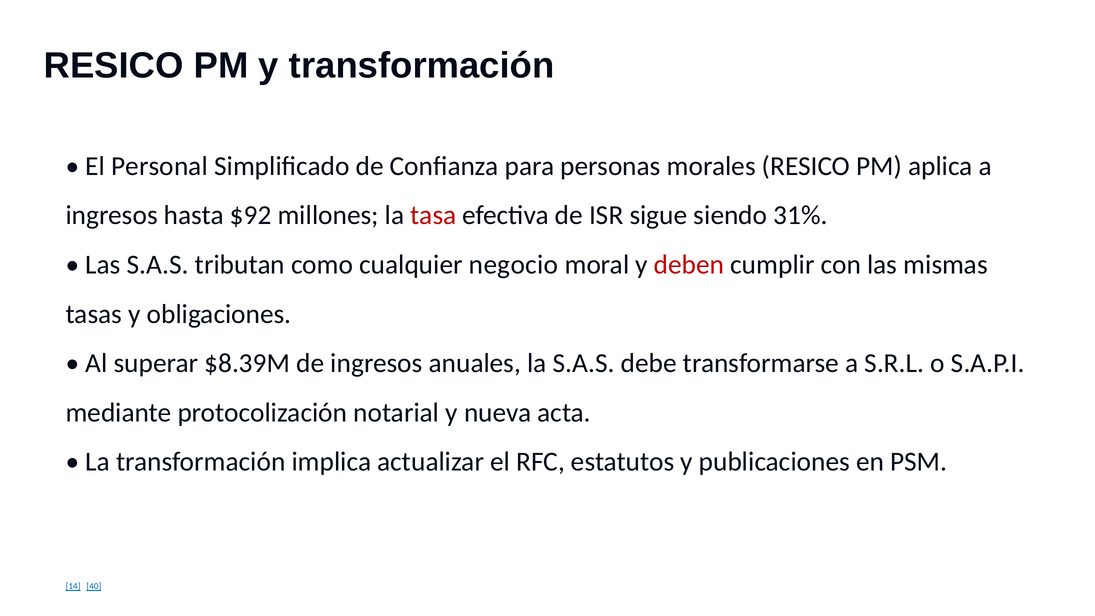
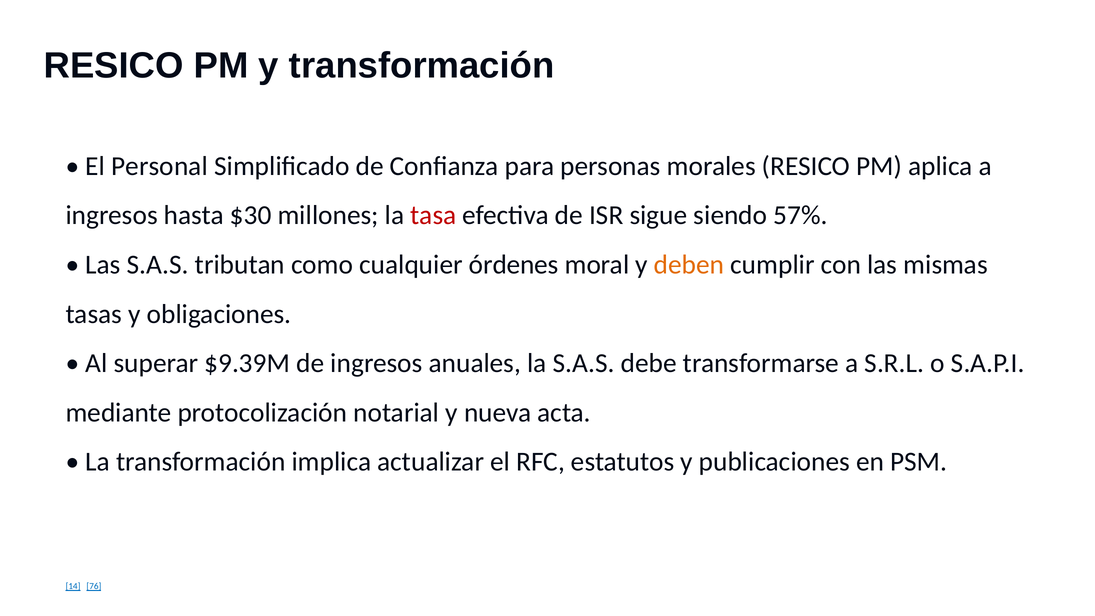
$92: $92 -> $30
31%: 31% -> 57%
negocio: negocio -> órdenes
deben colour: red -> orange
$8.39M: $8.39M -> $9.39M
40: 40 -> 76
